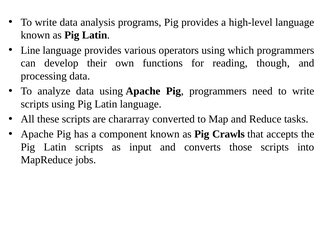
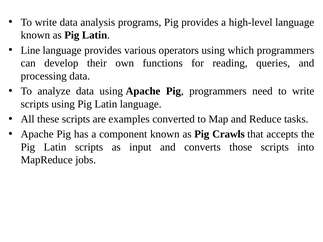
though: though -> queries
chararray: chararray -> examples
